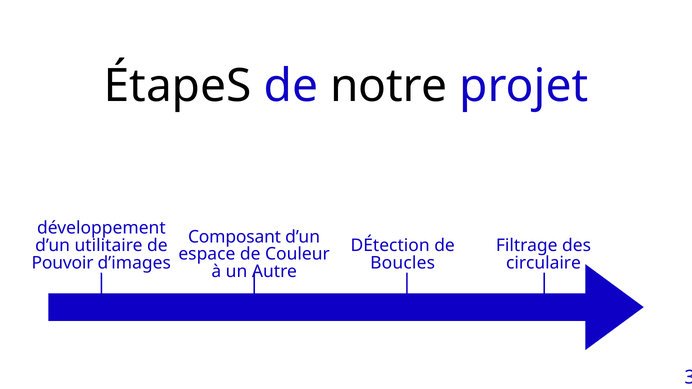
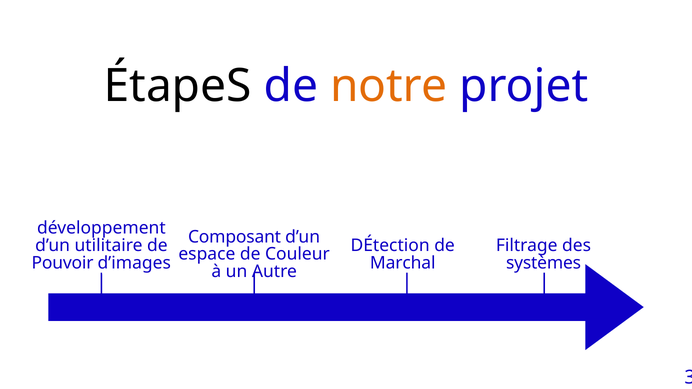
notre colour: black -> orange
Boucles: Boucles -> Marchal
circulaire: circulaire -> systèmes
